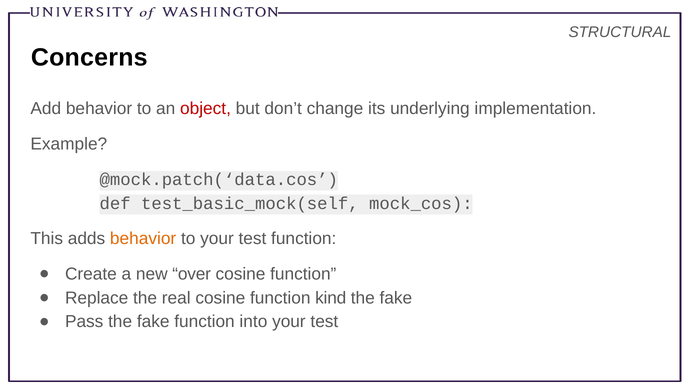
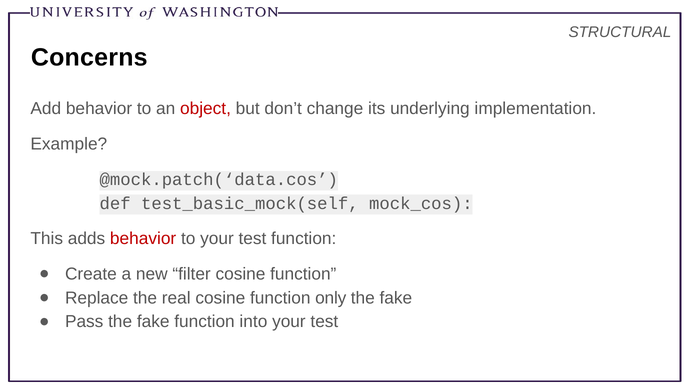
behavior at (143, 239) colour: orange -> red
over: over -> filter
kind: kind -> only
